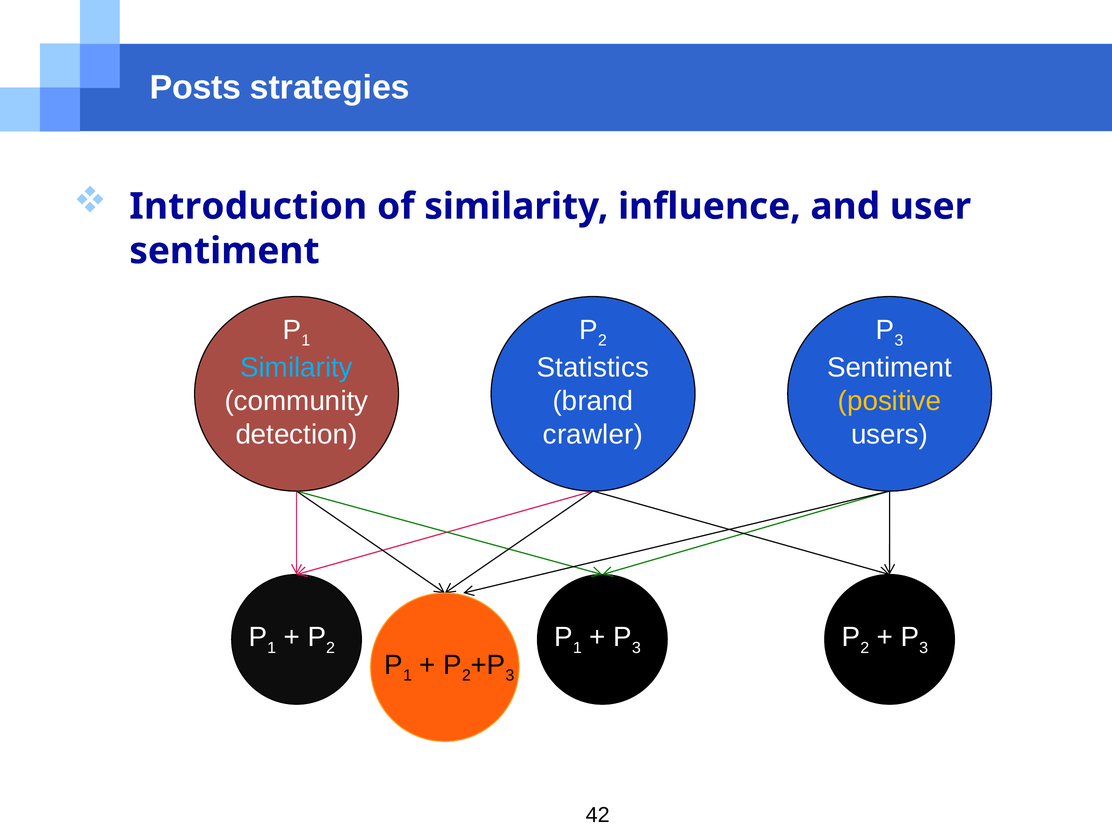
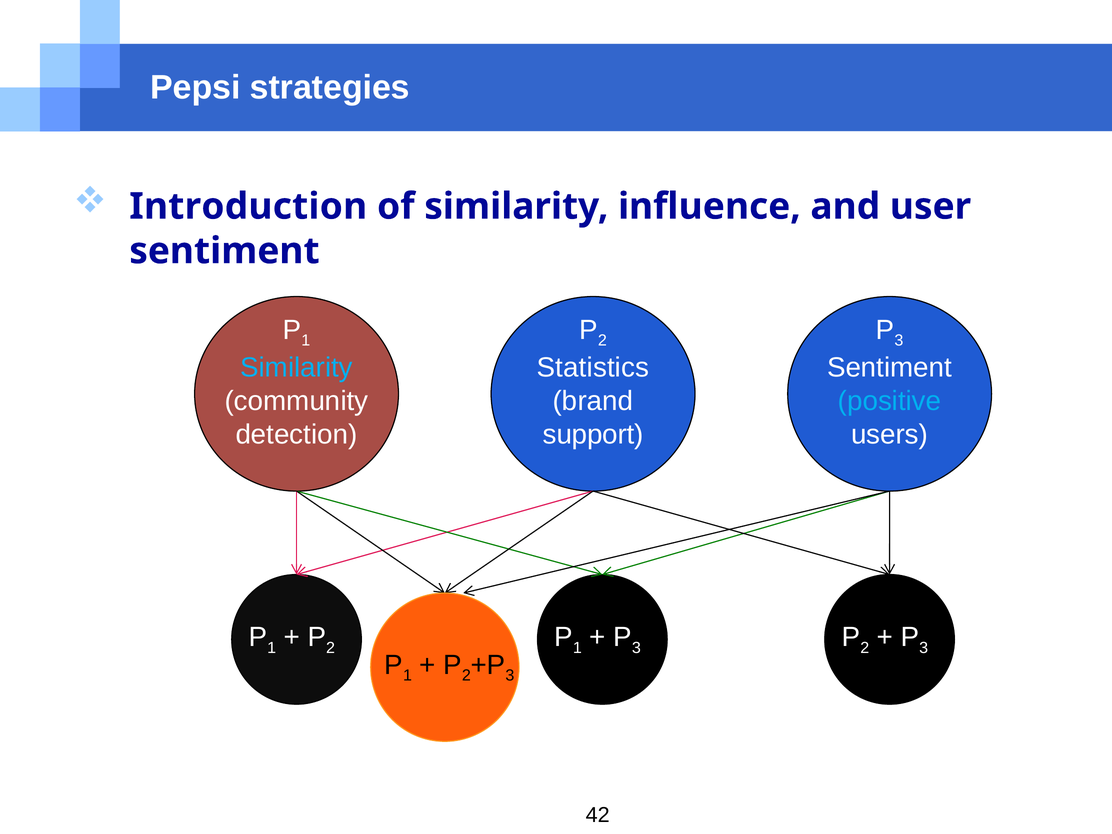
Posts: Posts -> Pepsi
positive colour: yellow -> light blue
crawler: crawler -> support
